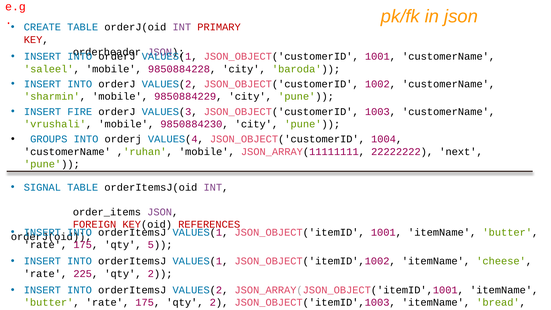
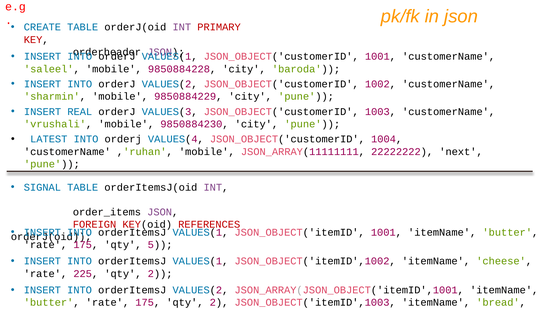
FIRE: FIRE -> REAL
GROUPS: GROUPS -> LATEST
